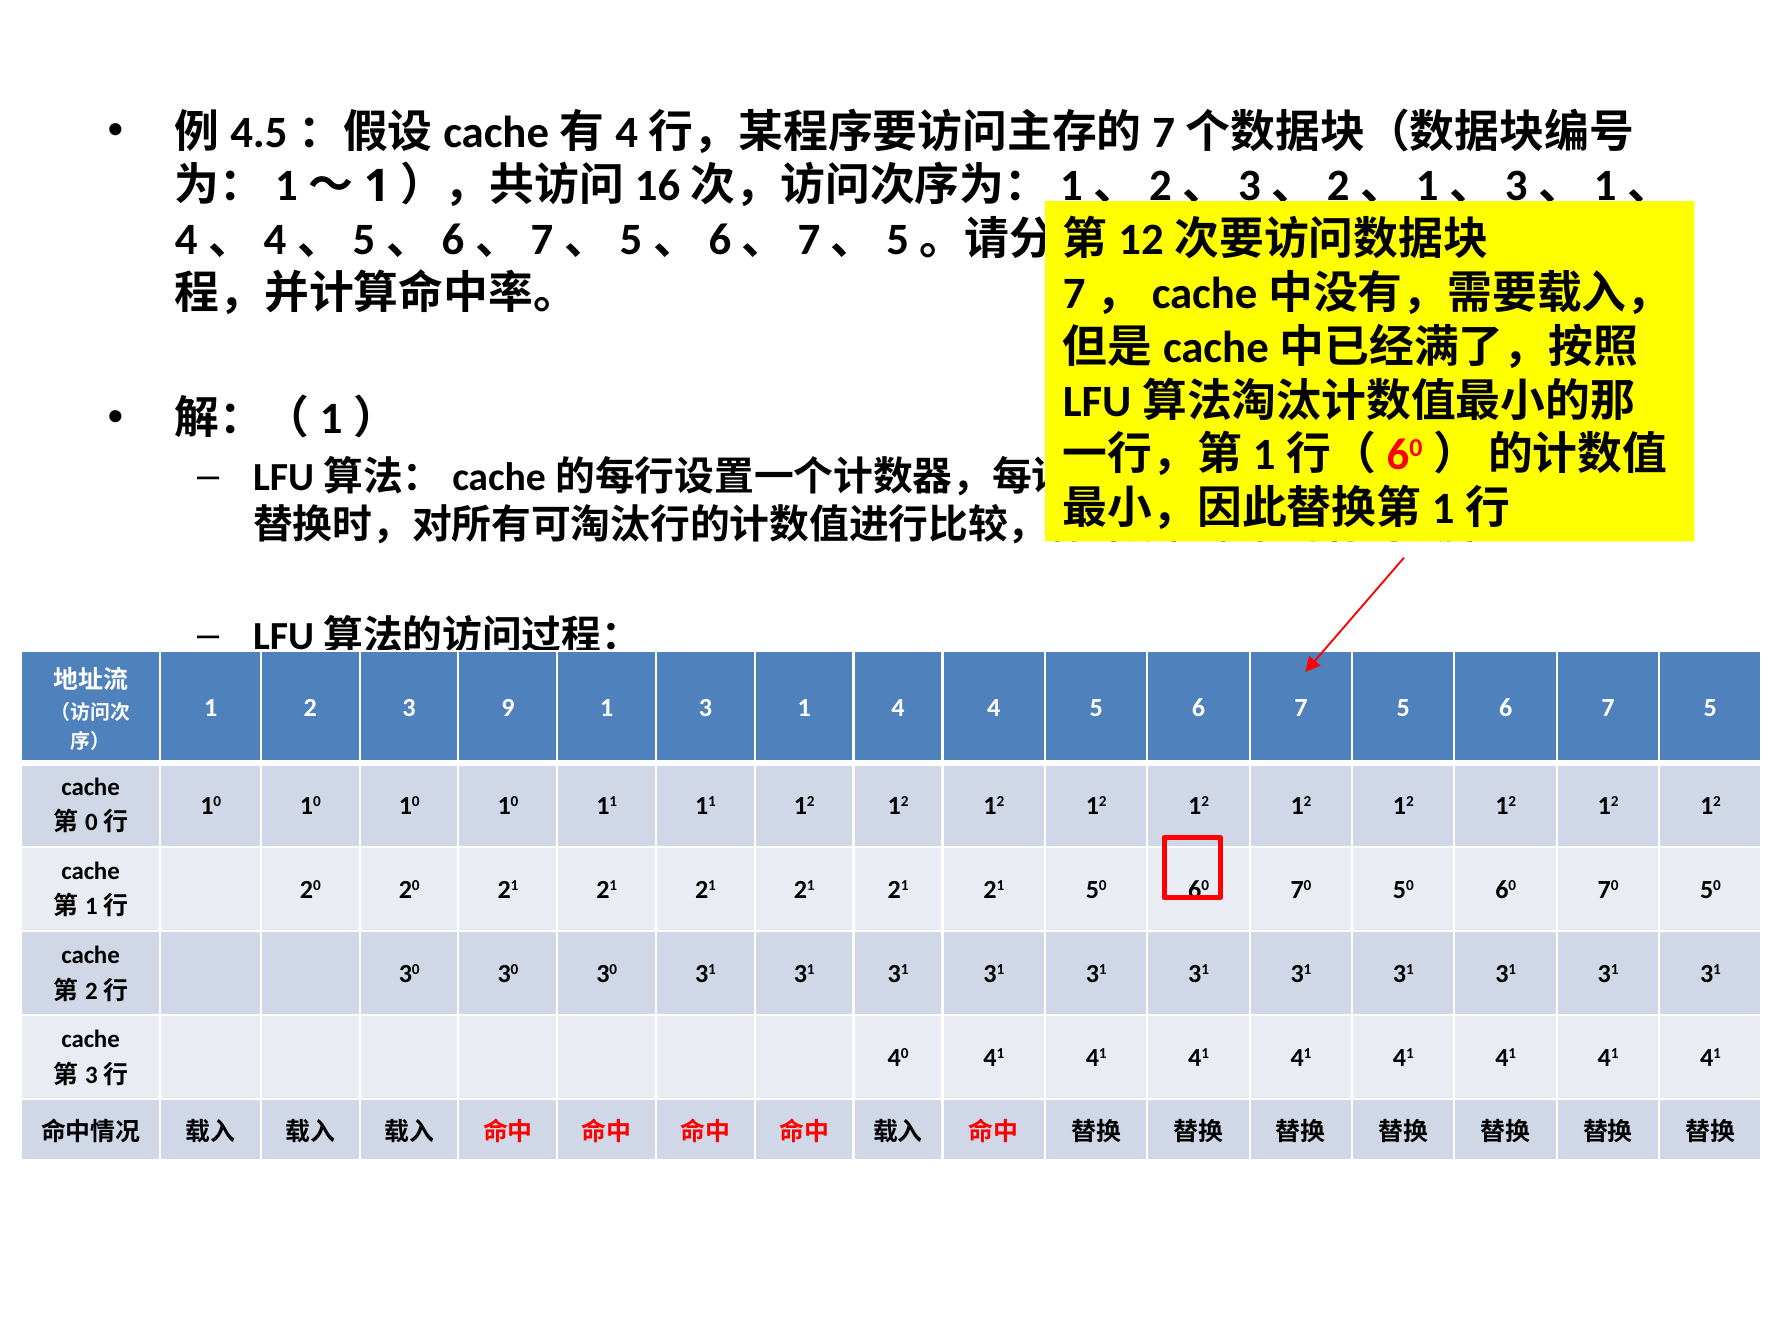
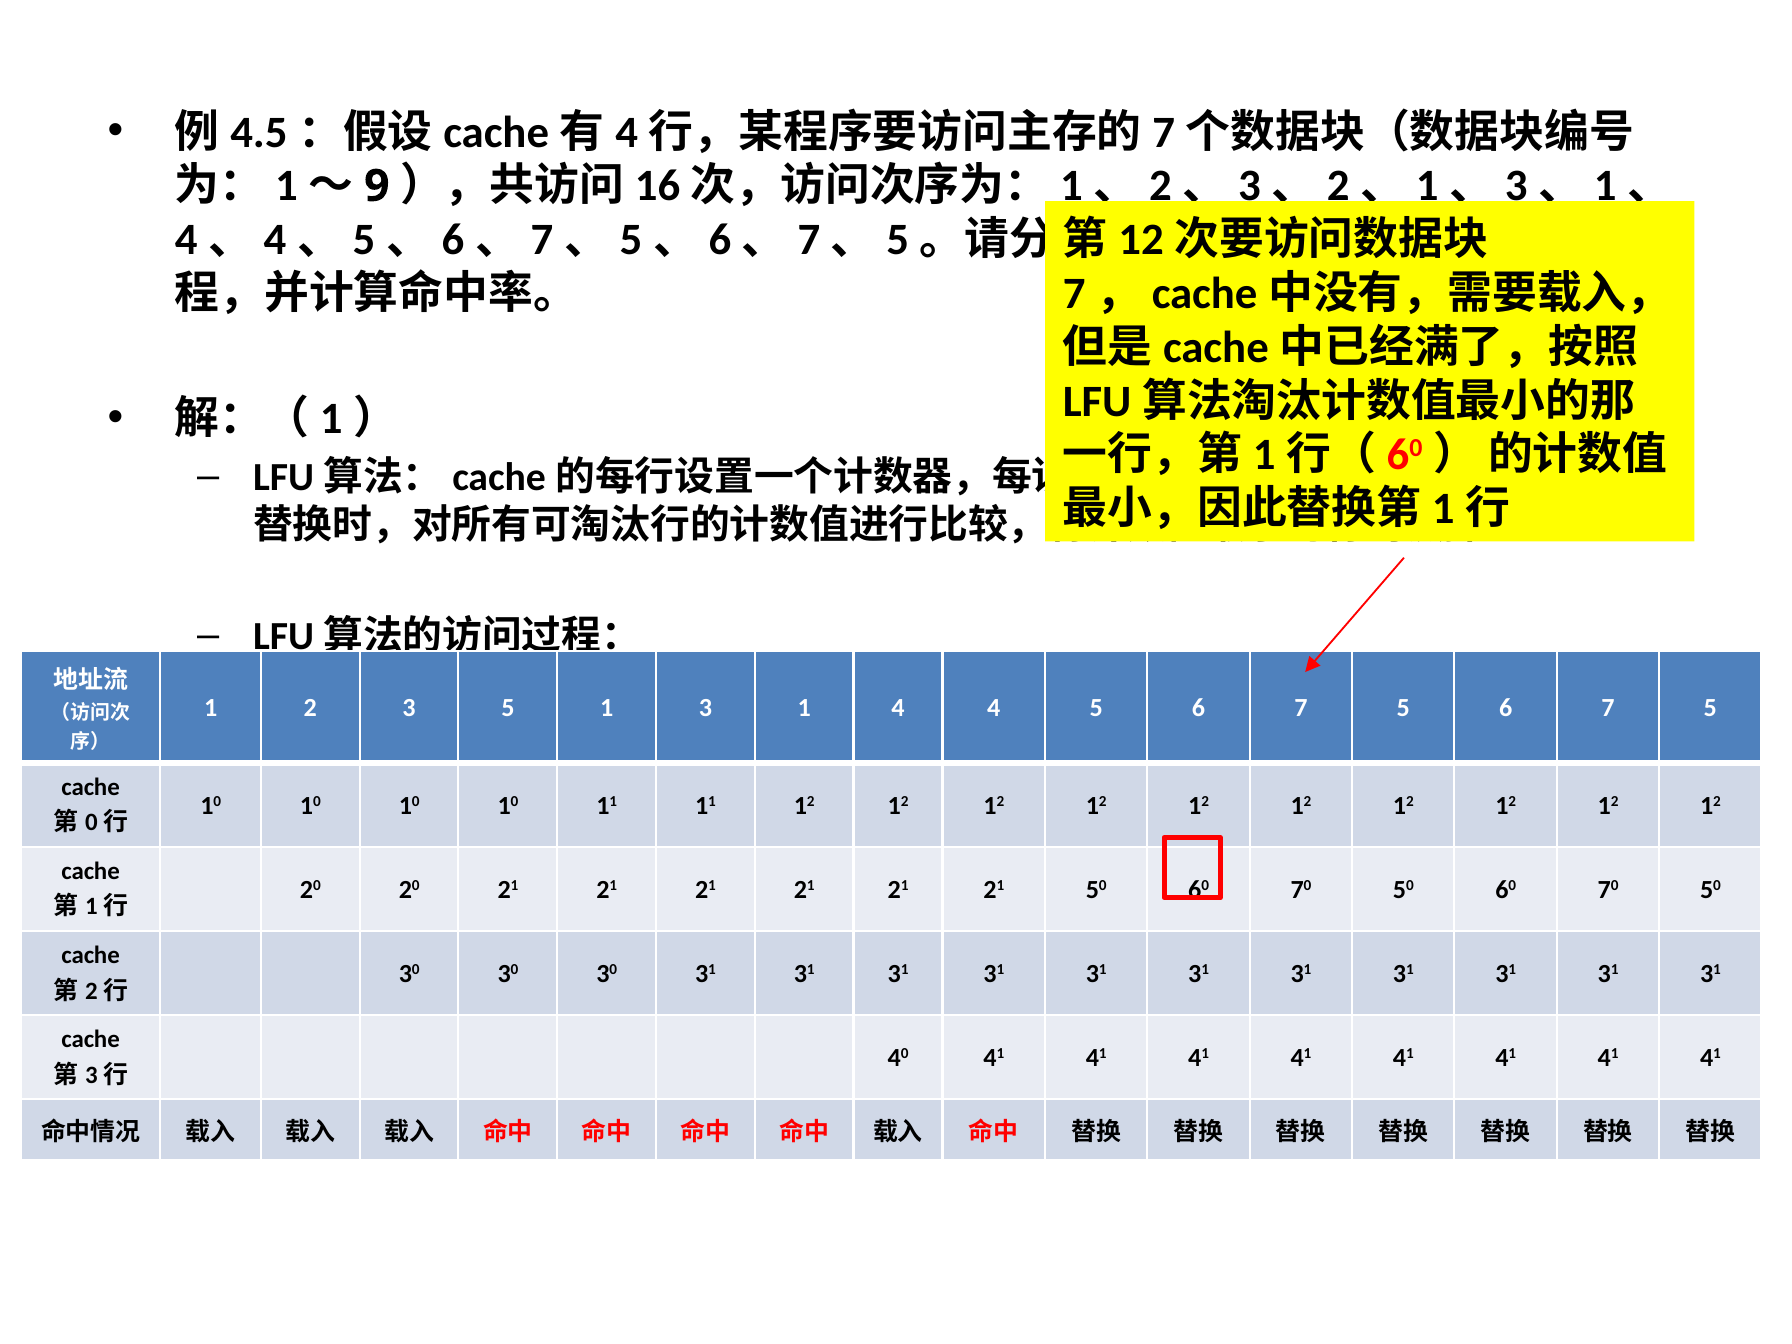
1 at (377, 186): 1 -> 9
3 9: 9 -> 5
